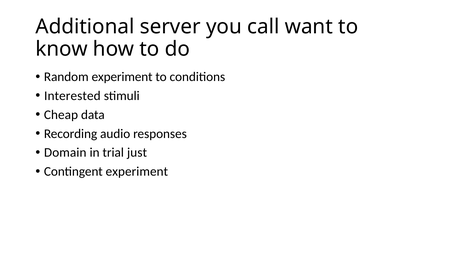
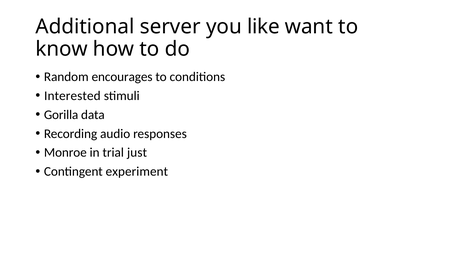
call: call -> like
Random experiment: experiment -> encourages
Cheap: Cheap -> Gorilla
Domain: Domain -> Monroe
